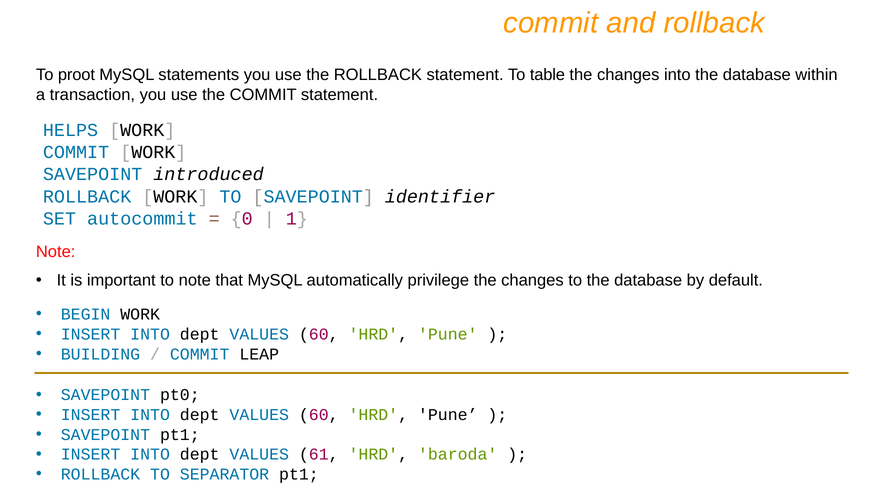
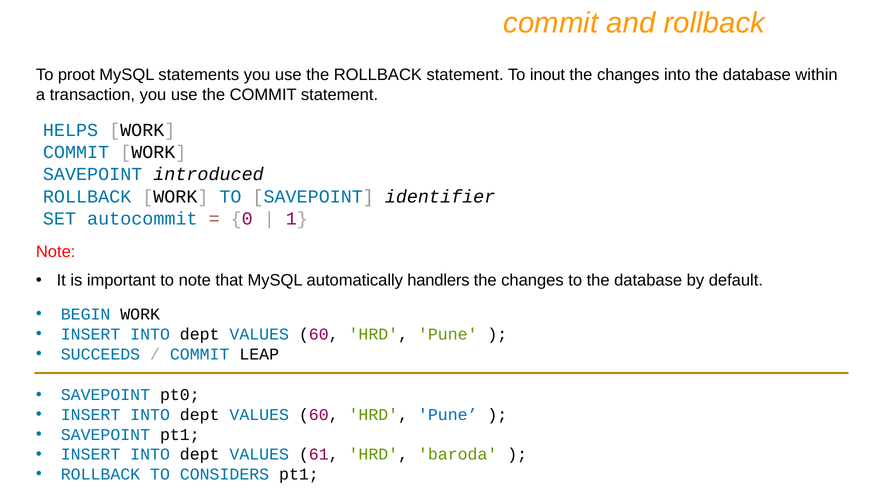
table: table -> inout
privilege: privilege -> handlers
BUILDING: BUILDING -> SUCCEEDS
Pune at (448, 415) colour: black -> blue
SEPARATOR: SEPARATOR -> CONSIDERS
